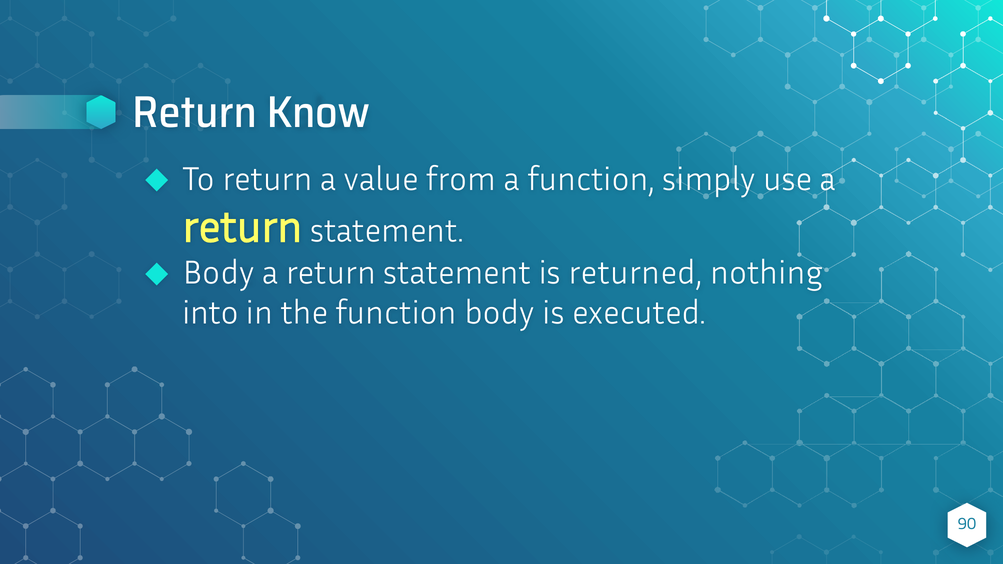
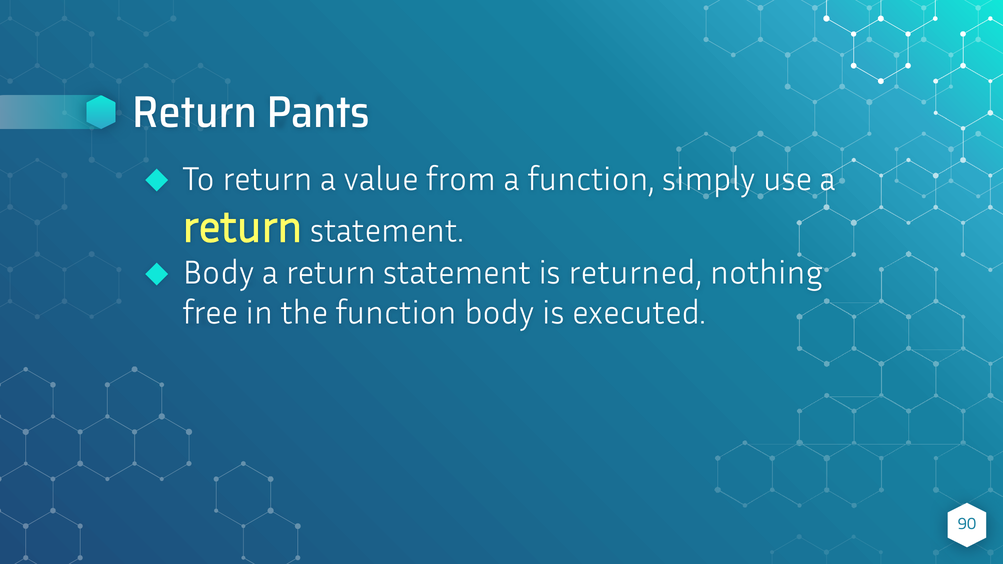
Know: Know -> Pants
into: into -> free
